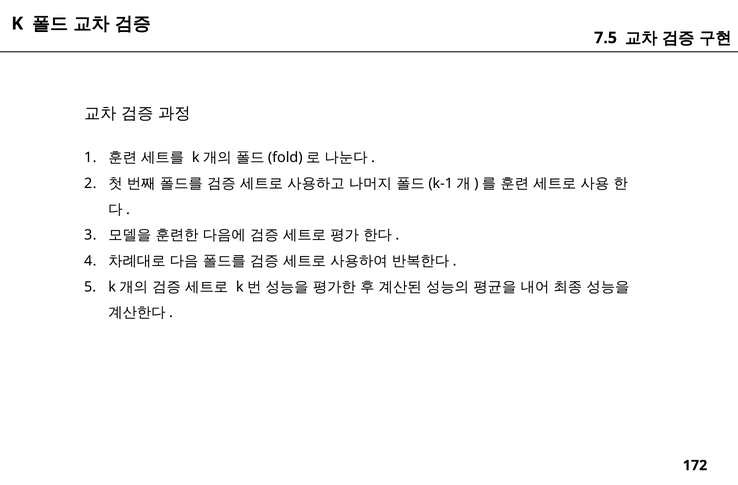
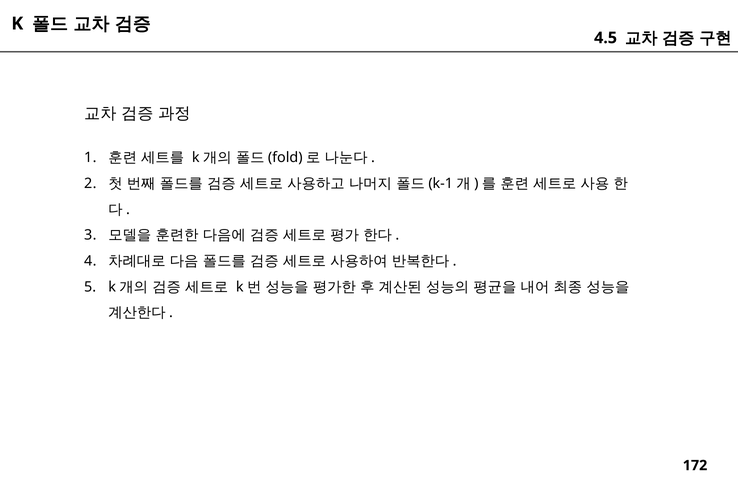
7.5: 7.5 -> 4.5
